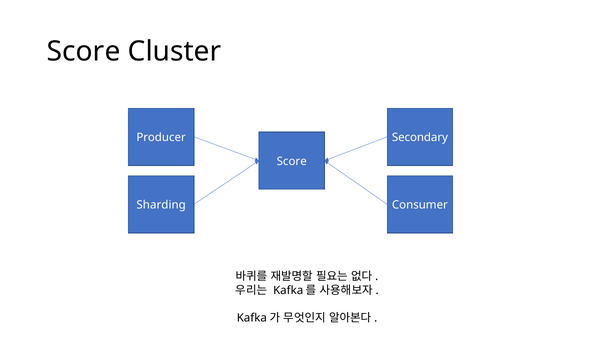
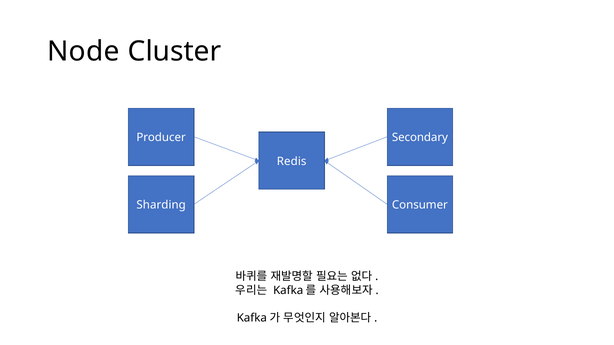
Score at (84, 52): Score -> Node
Score at (292, 162): Score -> Redis
